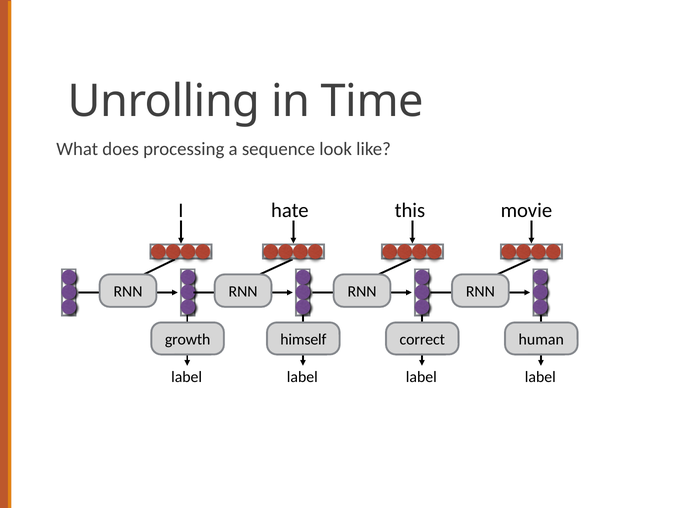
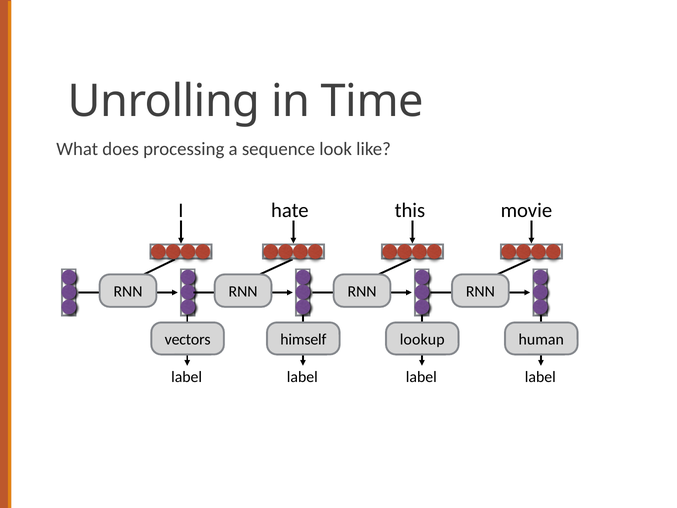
growth: growth -> vectors
correct: correct -> lookup
